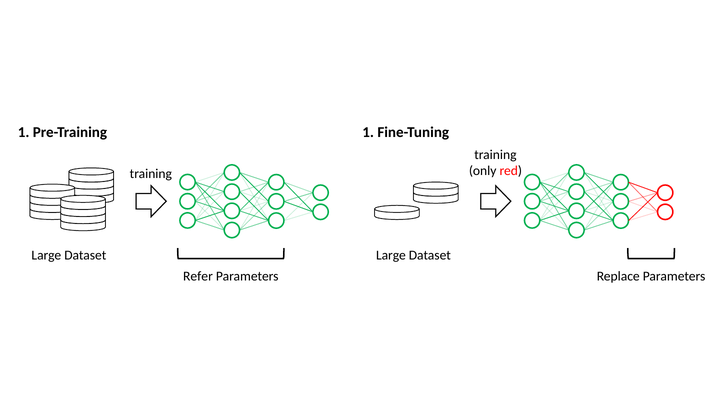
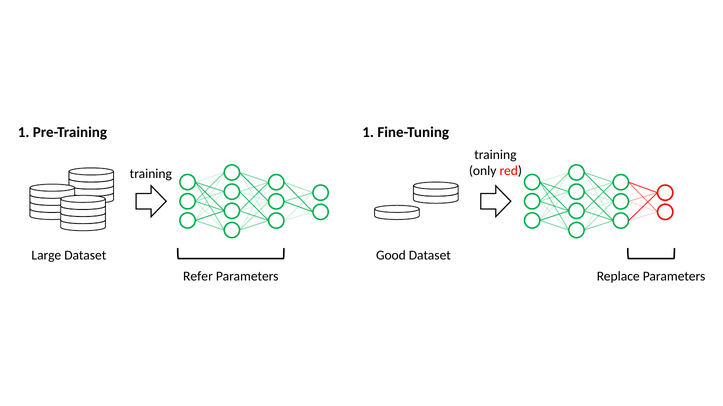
Large at (391, 256): Large -> Good
